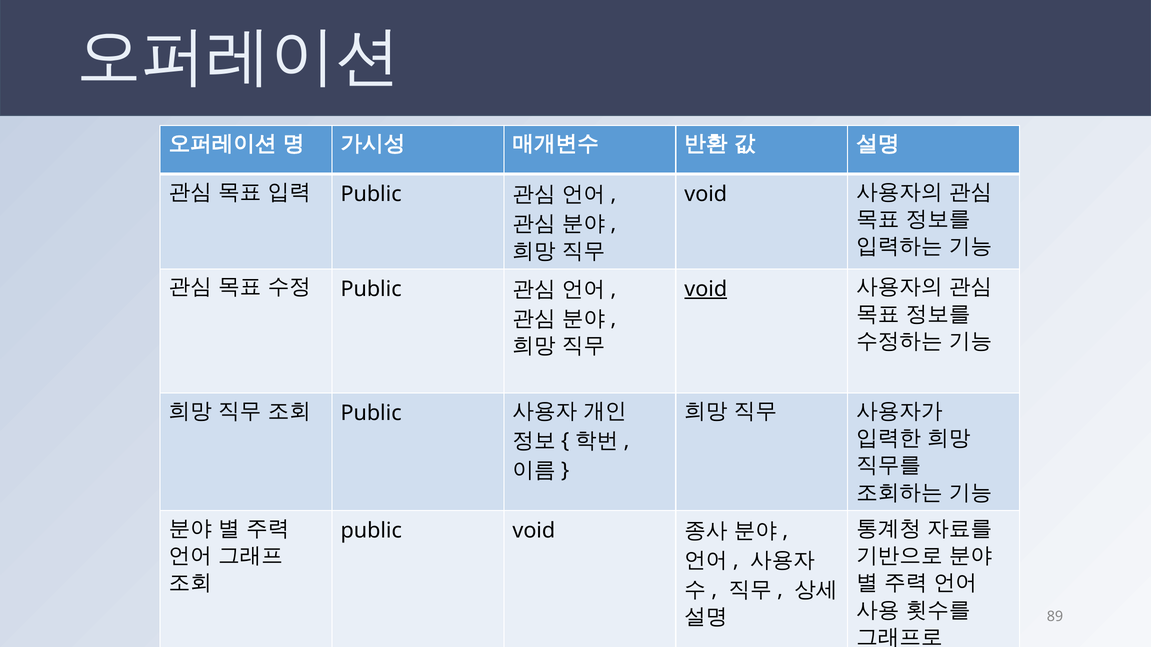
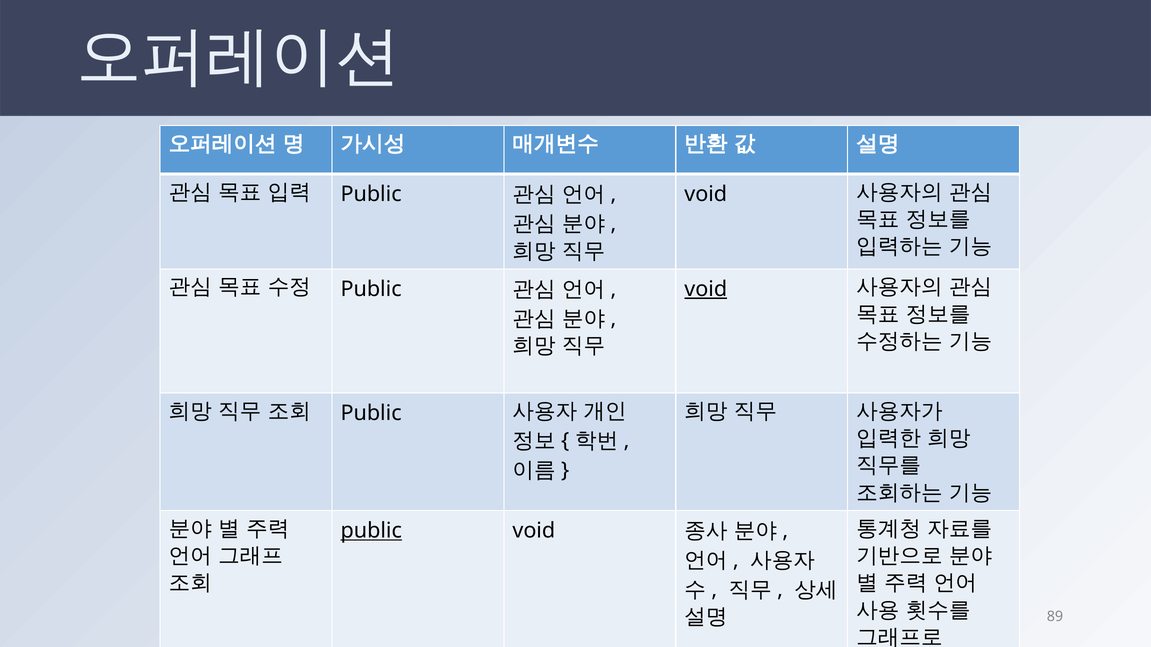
public at (371, 531) underline: none -> present
